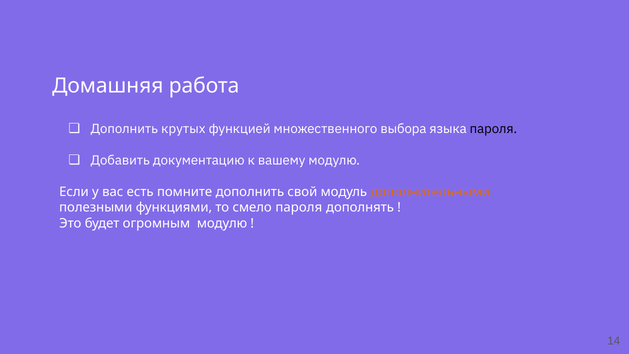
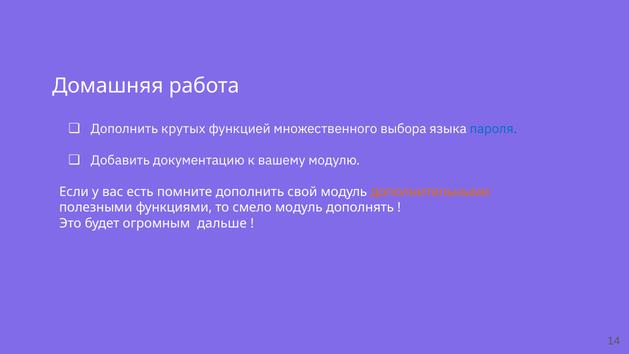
пароля at (493, 129) colour: black -> blue
смело пароля: пароля -> модуль
огромным модулю: модулю -> дальше
